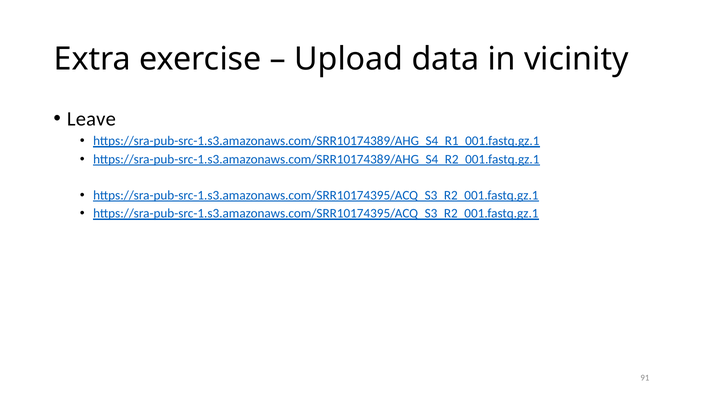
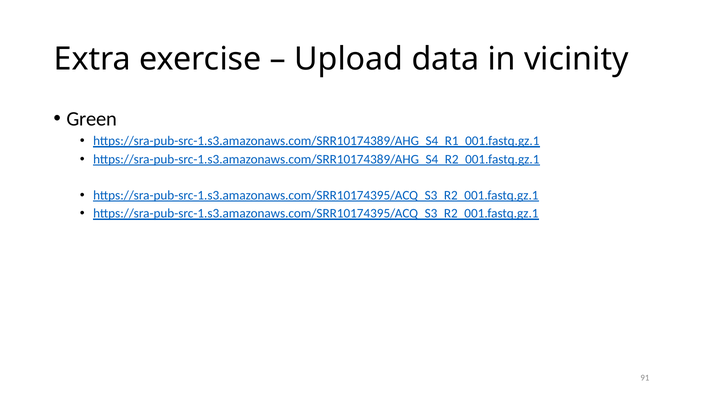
Leave: Leave -> Green
